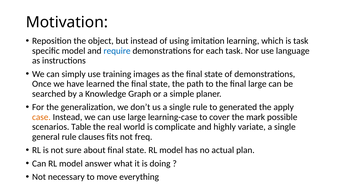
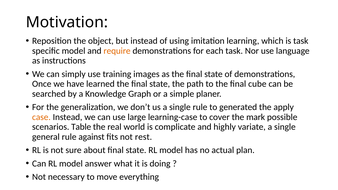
require colour: blue -> orange
final large: large -> cube
clauses: clauses -> against
freq: freq -> rest
